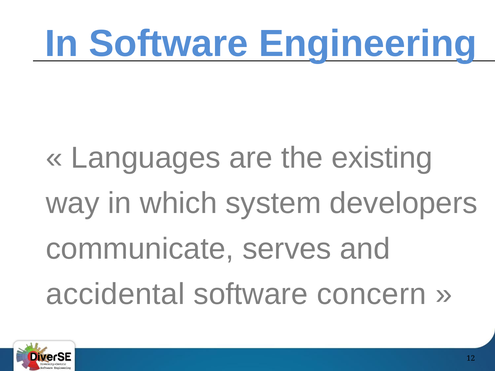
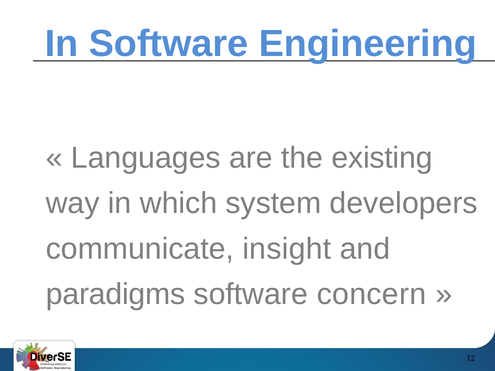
serves: serves -> insight
accidental: accidental -> paradigms
